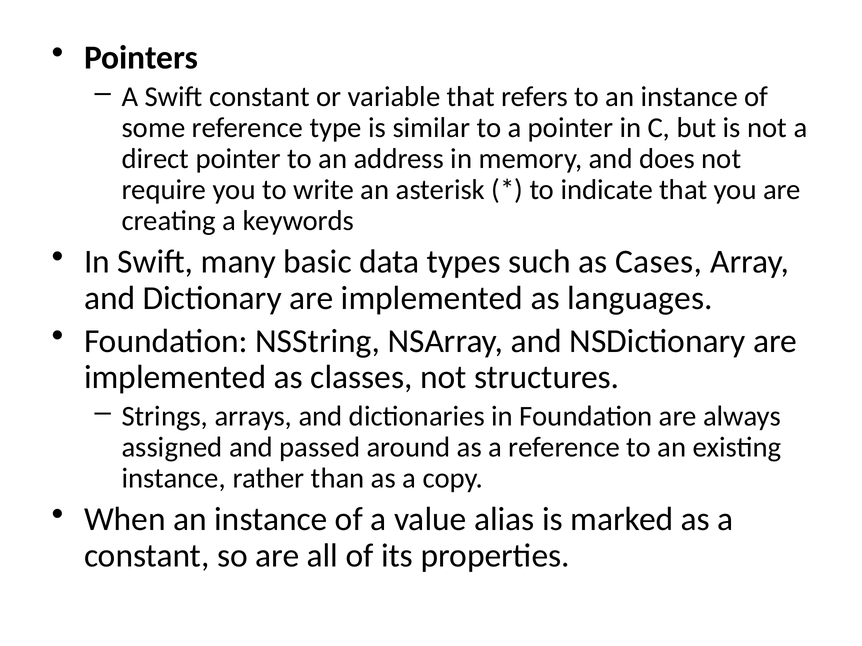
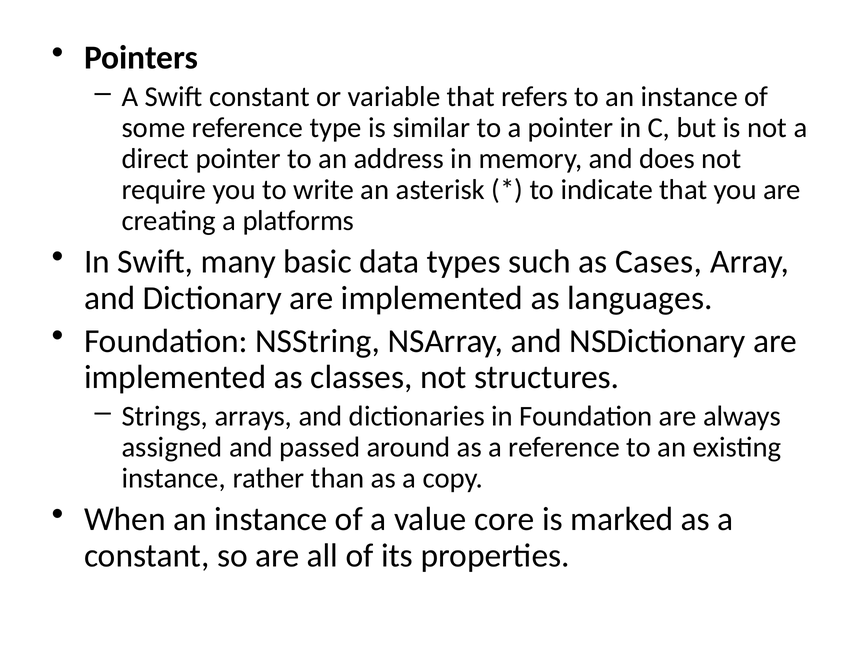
keywords: keywords -> platforms
alias: alias -> core
